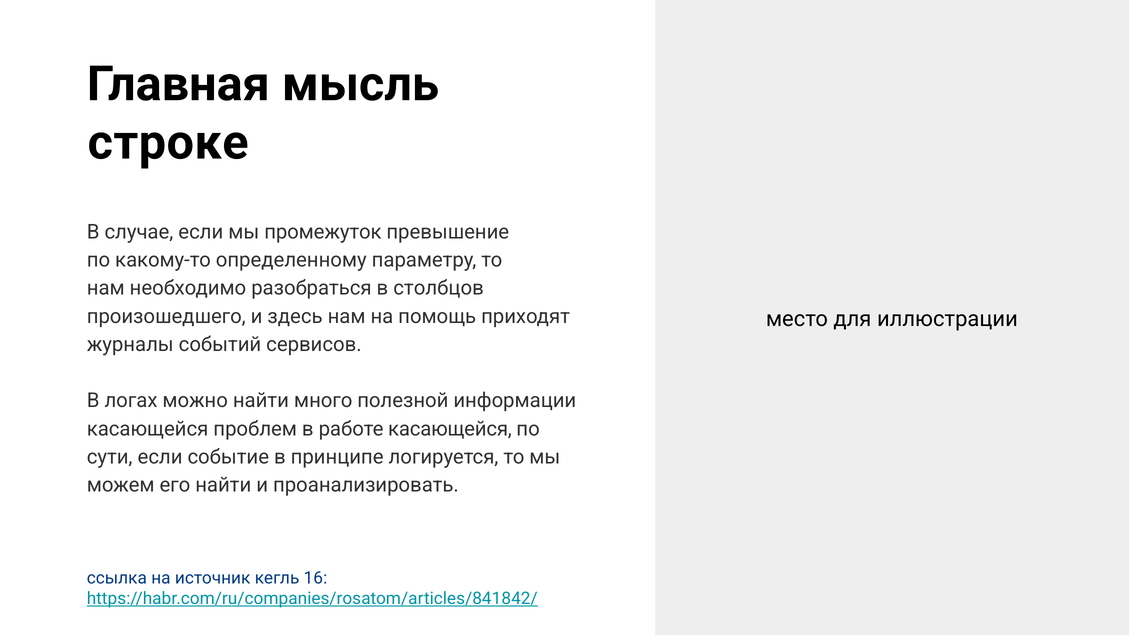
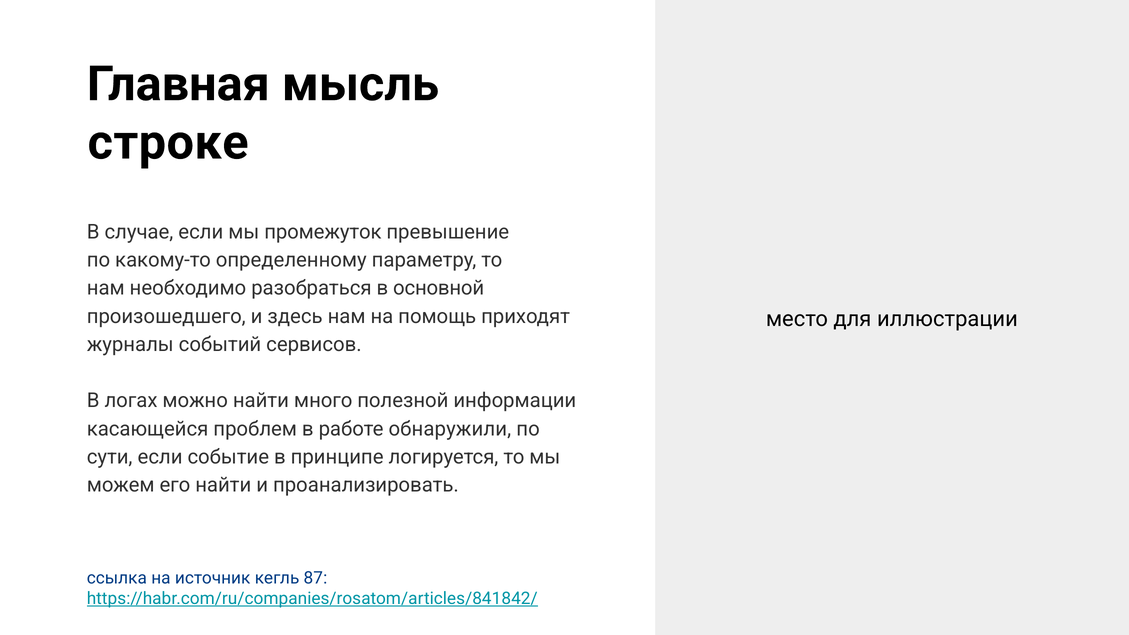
столбцов: столбцов -> основной
работе касающейся: касающейся -> обнаружили
16: 16 -> 87
